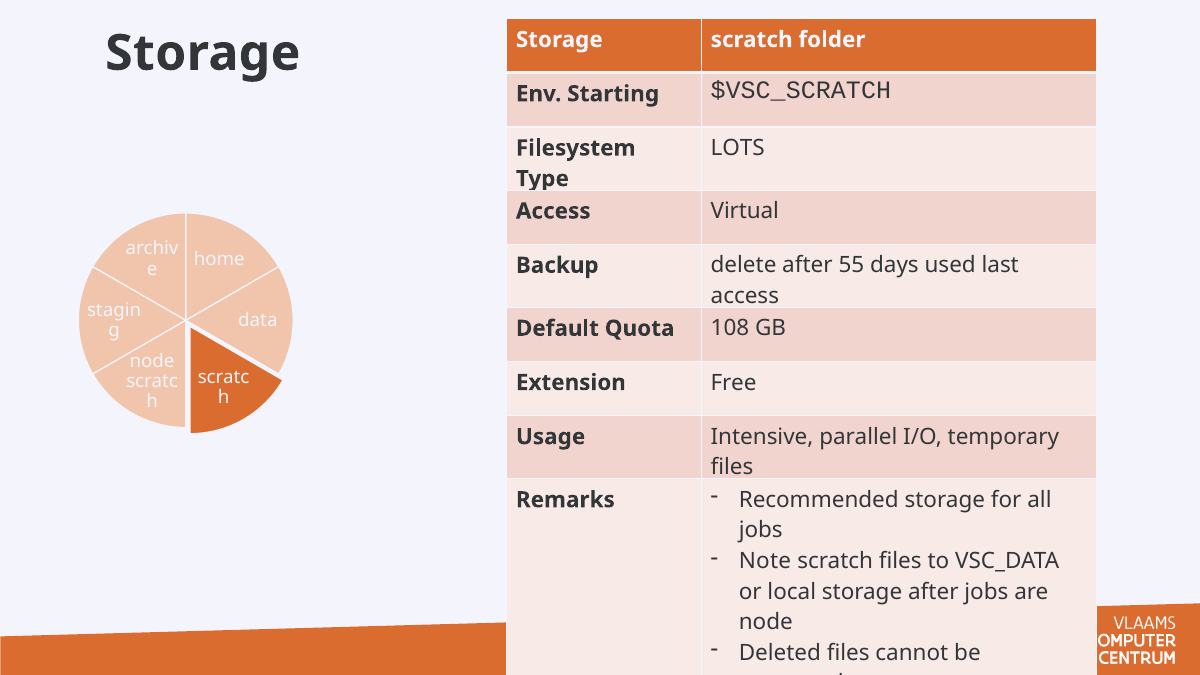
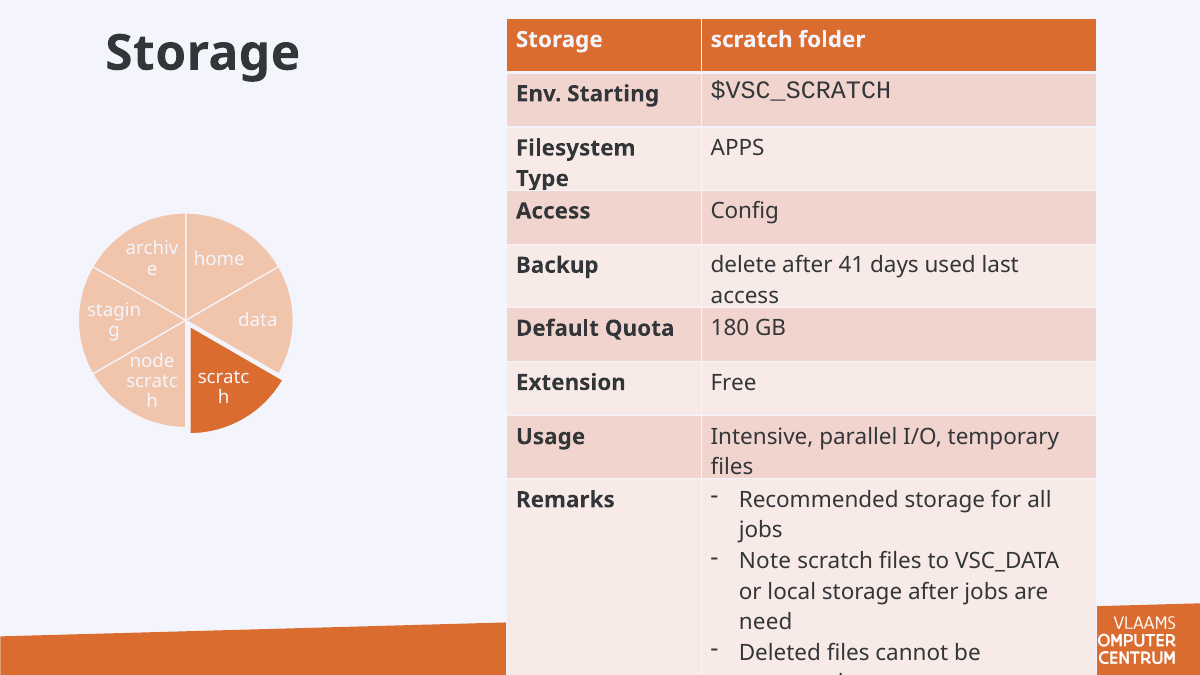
LOTS: LOTS -> APPS
Virtual: Virtual -> Config
55: 55 -> 41
108: 108 -> 180
node at (766, 622): node -> need
